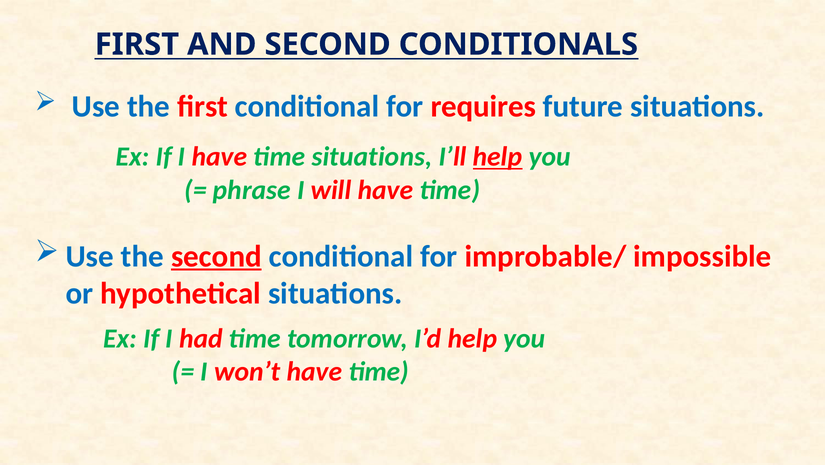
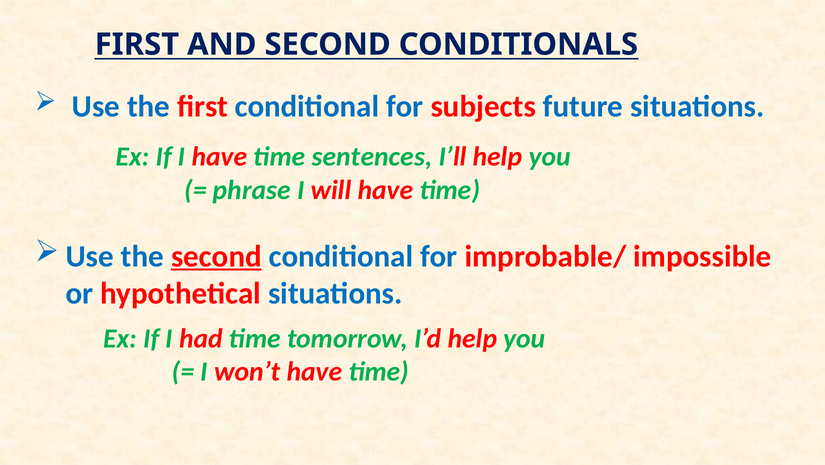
requires: requires -> subjects
time situations: situations -> sentences
help at (498, 157) underline: present -> none
